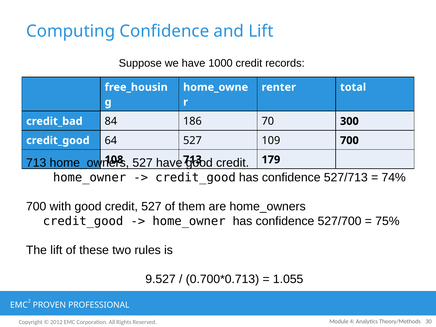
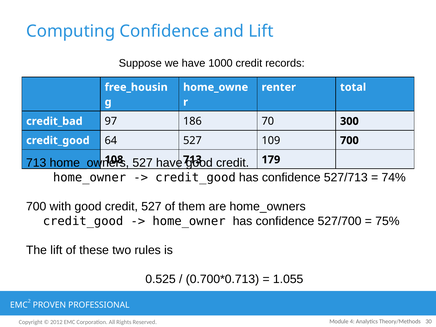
84: 84 -> 97
9.527: 9.527 -> 0.525
